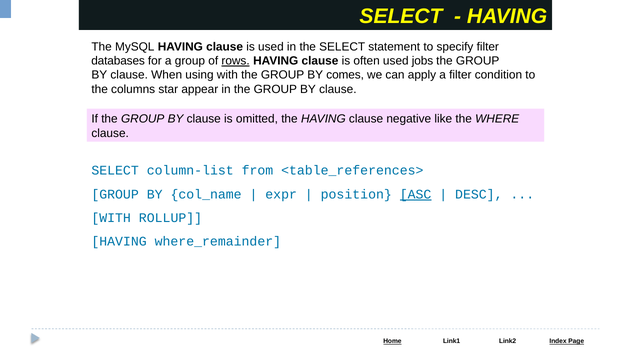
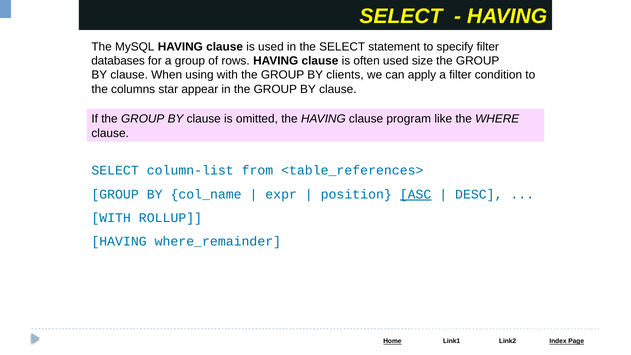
rows underline: present -> none
jobs: jobs -> size
comes: comes -> clients
negative: negative -> program
